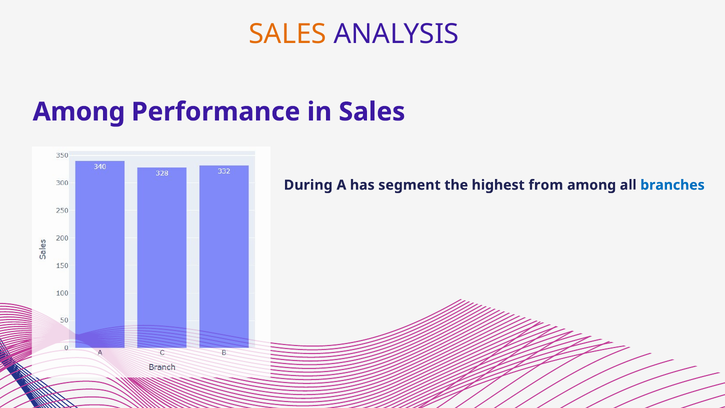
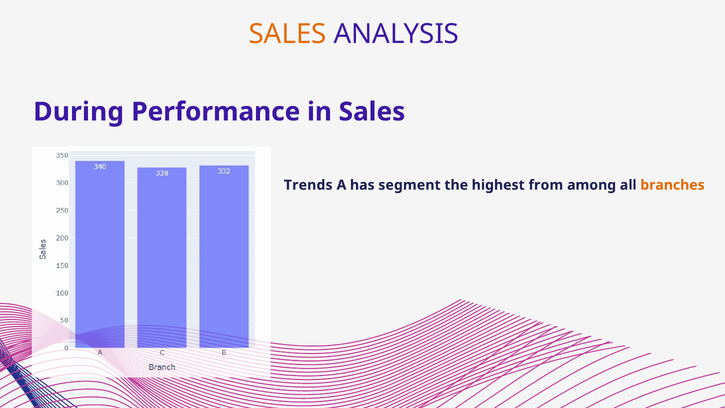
Among at (79, 112): Among -> During
During: During -> Trends
branches colour: blue -> orange
